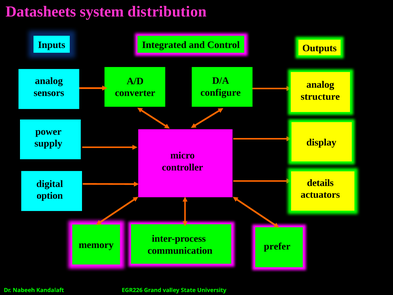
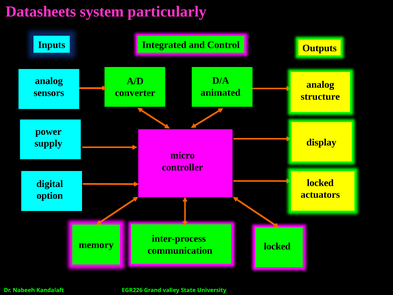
distribution: distribution -> particularly
configure: configure -> animated
details at (320, 183): details -> locked
prefer at (277, 246): prefer -> locked
